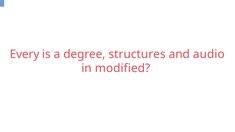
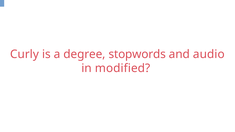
Every: Every -> Curly
structures: structures -> stopwords
